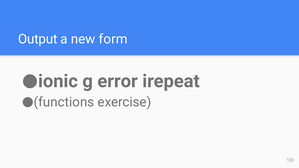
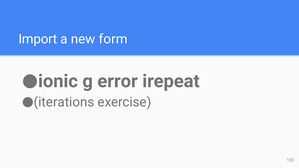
Output: Output -> Import
functions: functions -> iterations
